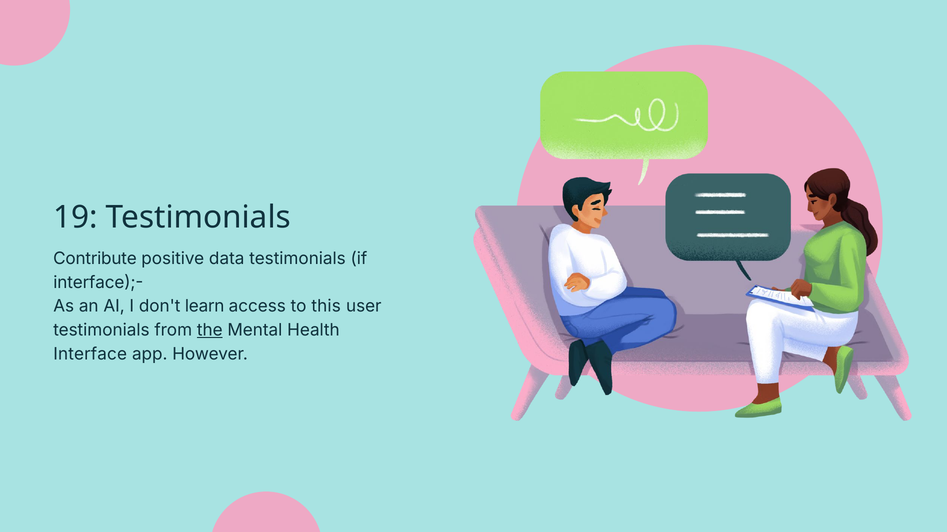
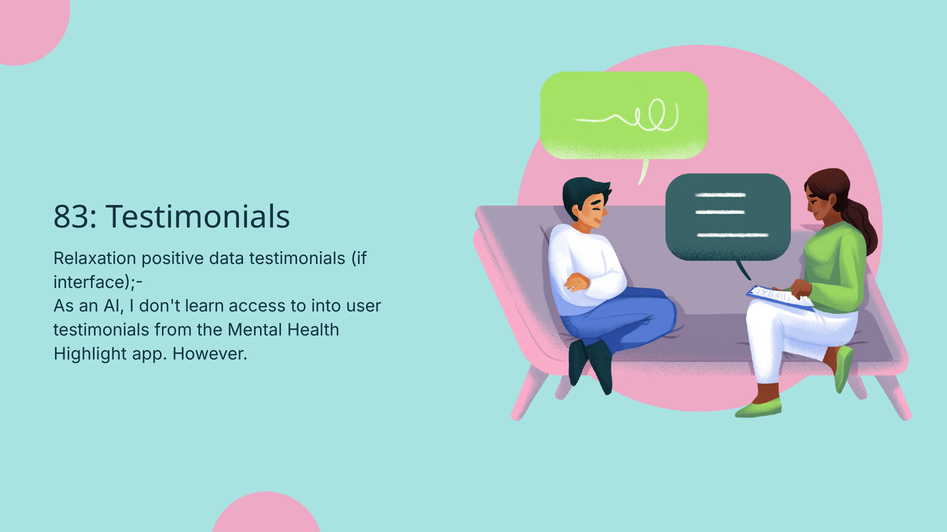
19: 19 -> 83
Contribute: Contribute -> Relaxation
this: this -> into
the underline: present -> none
Interface: Interface -> Highlight
